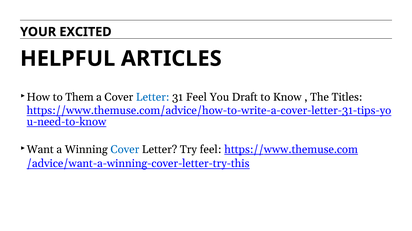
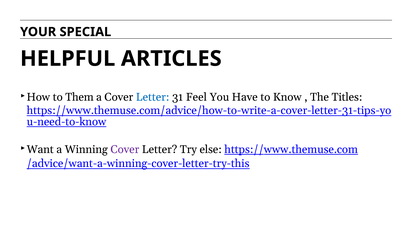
EXCITED: EXCITED -> SPECIAL
Draft: Draft -> Have
Cover at (125, 150) colour: blue -> purple
Try feel: feel -> else
